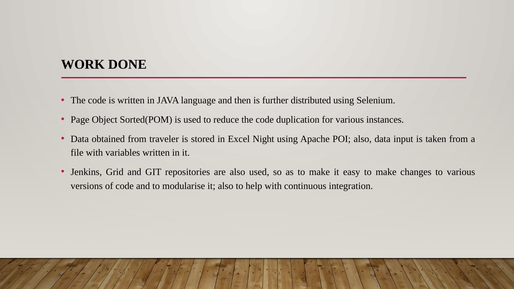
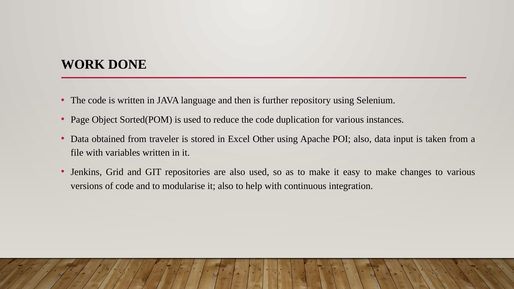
distributed: distributed -> repository
Night: Night -> Other
